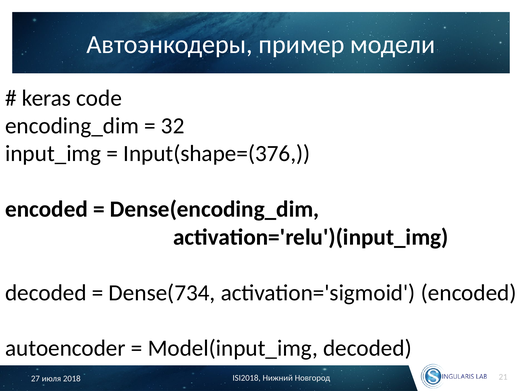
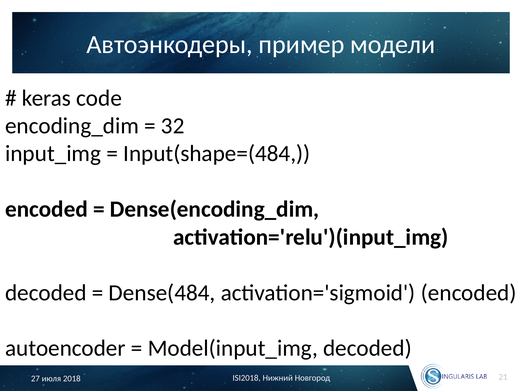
Input(shape=(376: Input(shape=(376 -> Input(shape=(484
Dense(734: Dense(734 -> Dense(484
